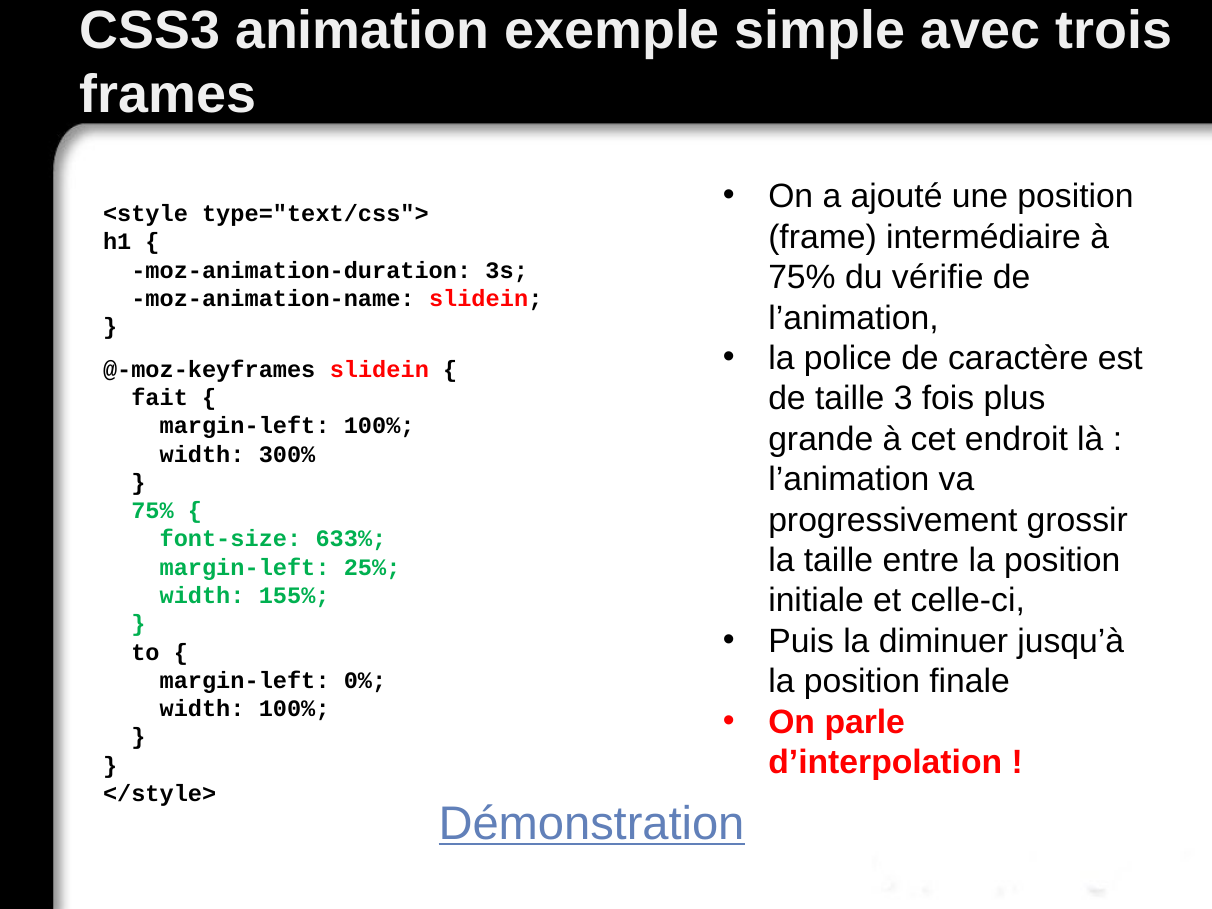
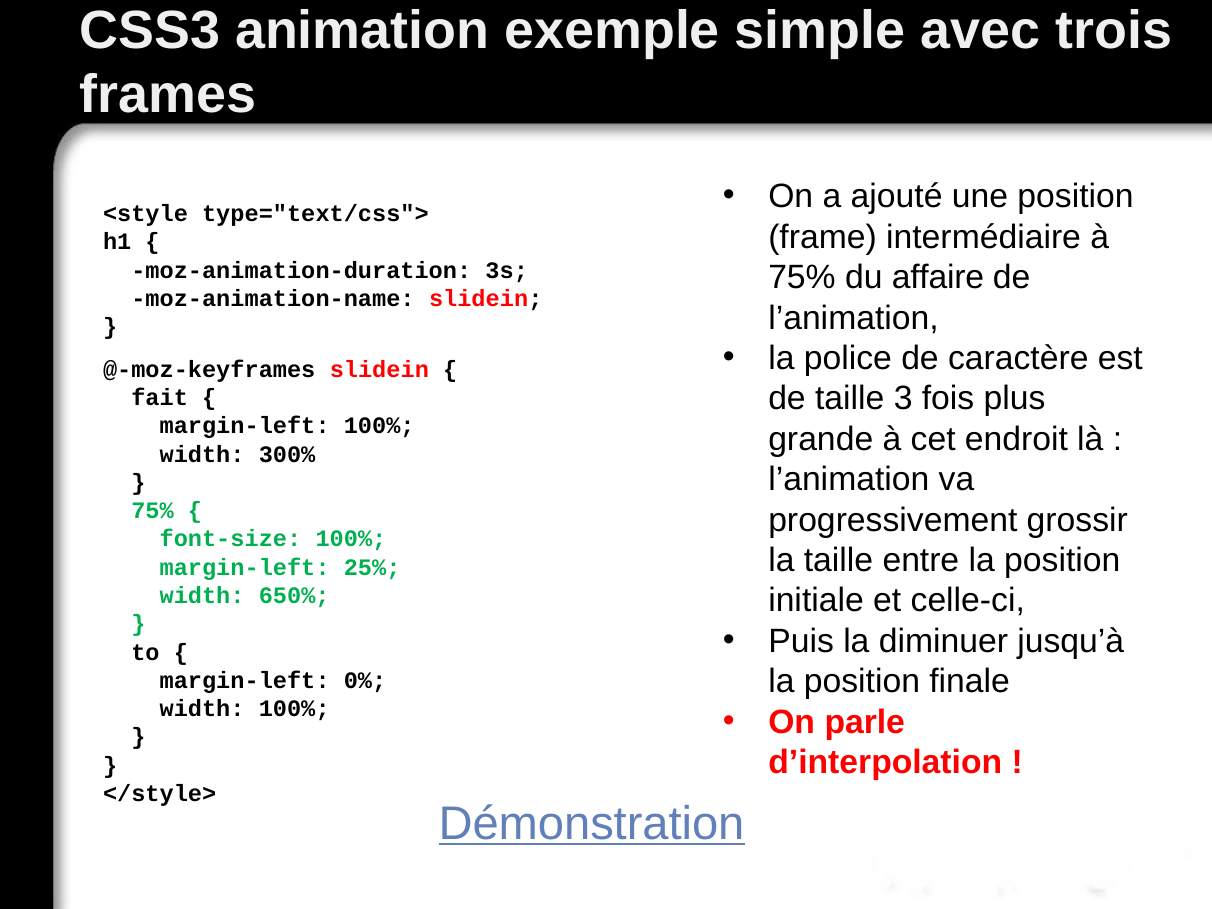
vérifie: vérifie -> affaire
font-size 633%: 633% -> 100%
155%: 155% -> 650%
